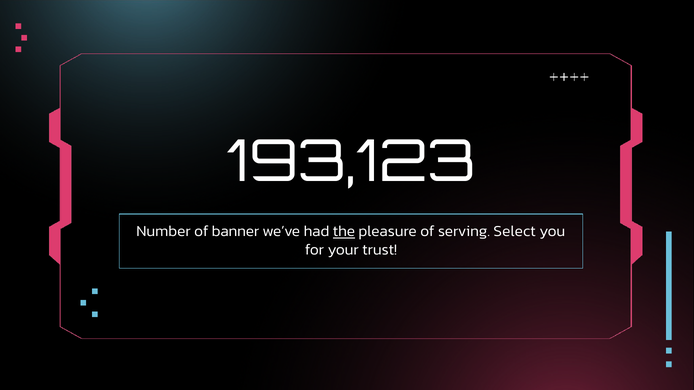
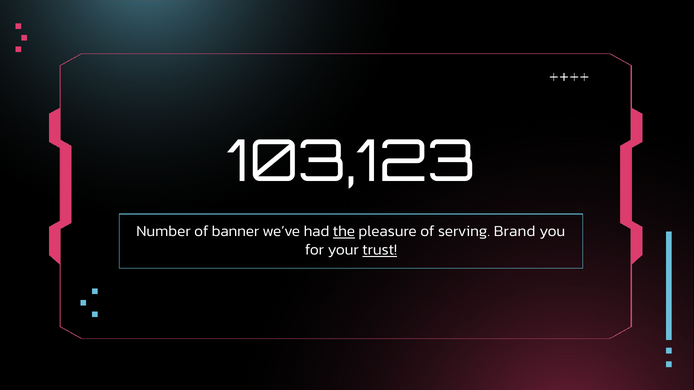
193,123: 193,123 -> 103,123
Select: Select -> Brand
trust underline: none -> present
